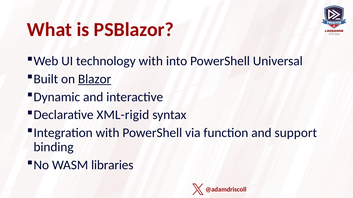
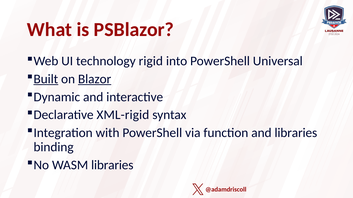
technology with: with -> rigid
Built underline: none -> present
and support: support -> libraries
